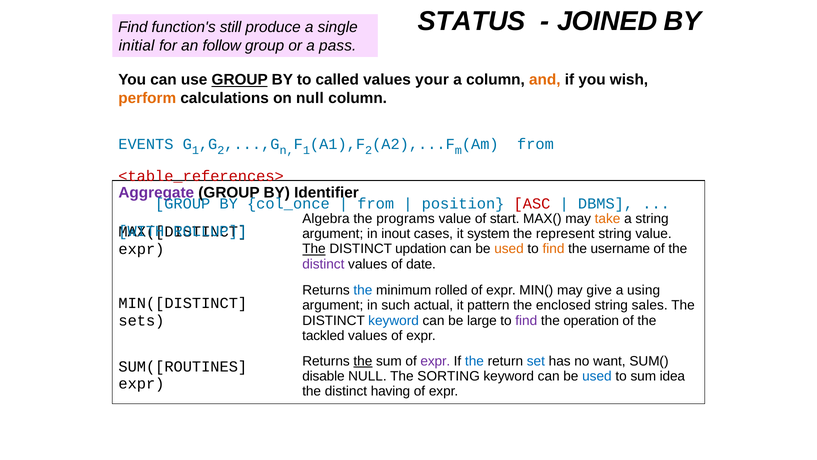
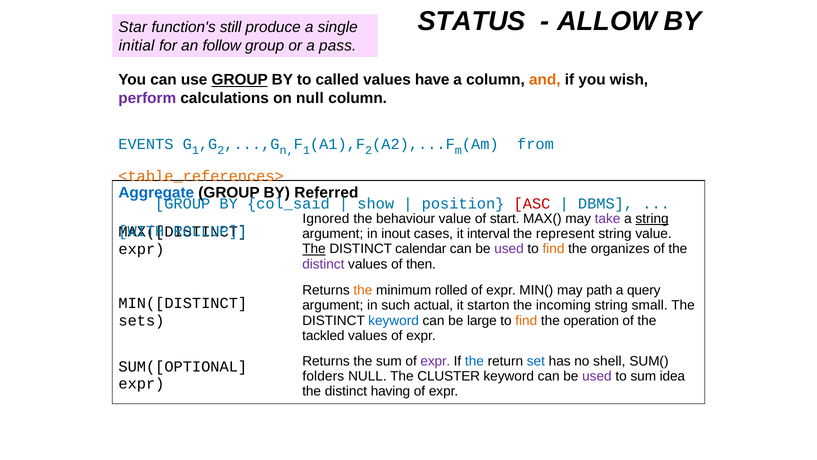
JOINED: JOINED -> ALLOW
Find at (133, 27): Find -> Star
your: your -> have
perform colour: orange -> purple
<table_references> colour: red -> orange
Aggregate colour: purple -> blue
Identifier: Identifier -> Referred
col_once: col_once -> col_said
from at (376, 204): from -> show
Algebra: Algebra -> Ignored
programs: programs -> behaviour
take colour: orange -> purple
string at (652, 219) underline: none -> present
system: system -> interval
updation: updation -> calendar
used at (509, 249) colour: orange -> purple
username: username -> organizes
date: date -> then
the at (363, 290) colour: blue -> orange
give: give -> path
using: using -> query
pattern: pattern -> starton
enclosed: enclosed -> incoming
sales: sales -> small
find at (526, 320) colour: purple -> orange
the at (363, 361) underline: present -> none
want: want -> shell
SUM([ROUTINES: SUM([ROUTINES -> SUM([OPTIONAL
disable: disable -> folders
SORTING: SORTING -> CLUSTER
used at (597, 376) colour: blue -> purple
